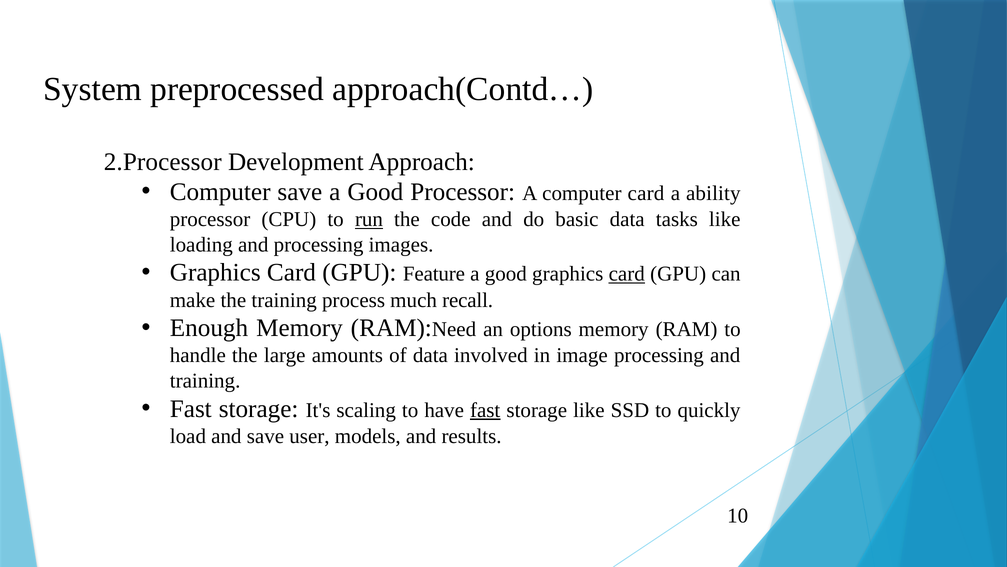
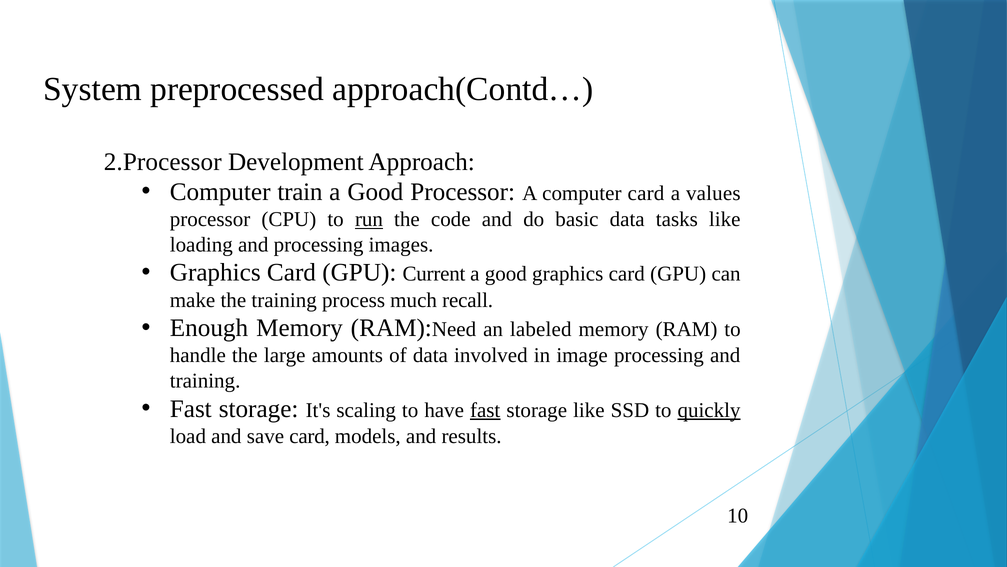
Computer save: save -> train
ability: ability -> values
Feature: Feature -> Current
card at (627, 274) underline: present -> none
options: options -> labeled
quickly underline: none -> present
save user: user -> card
